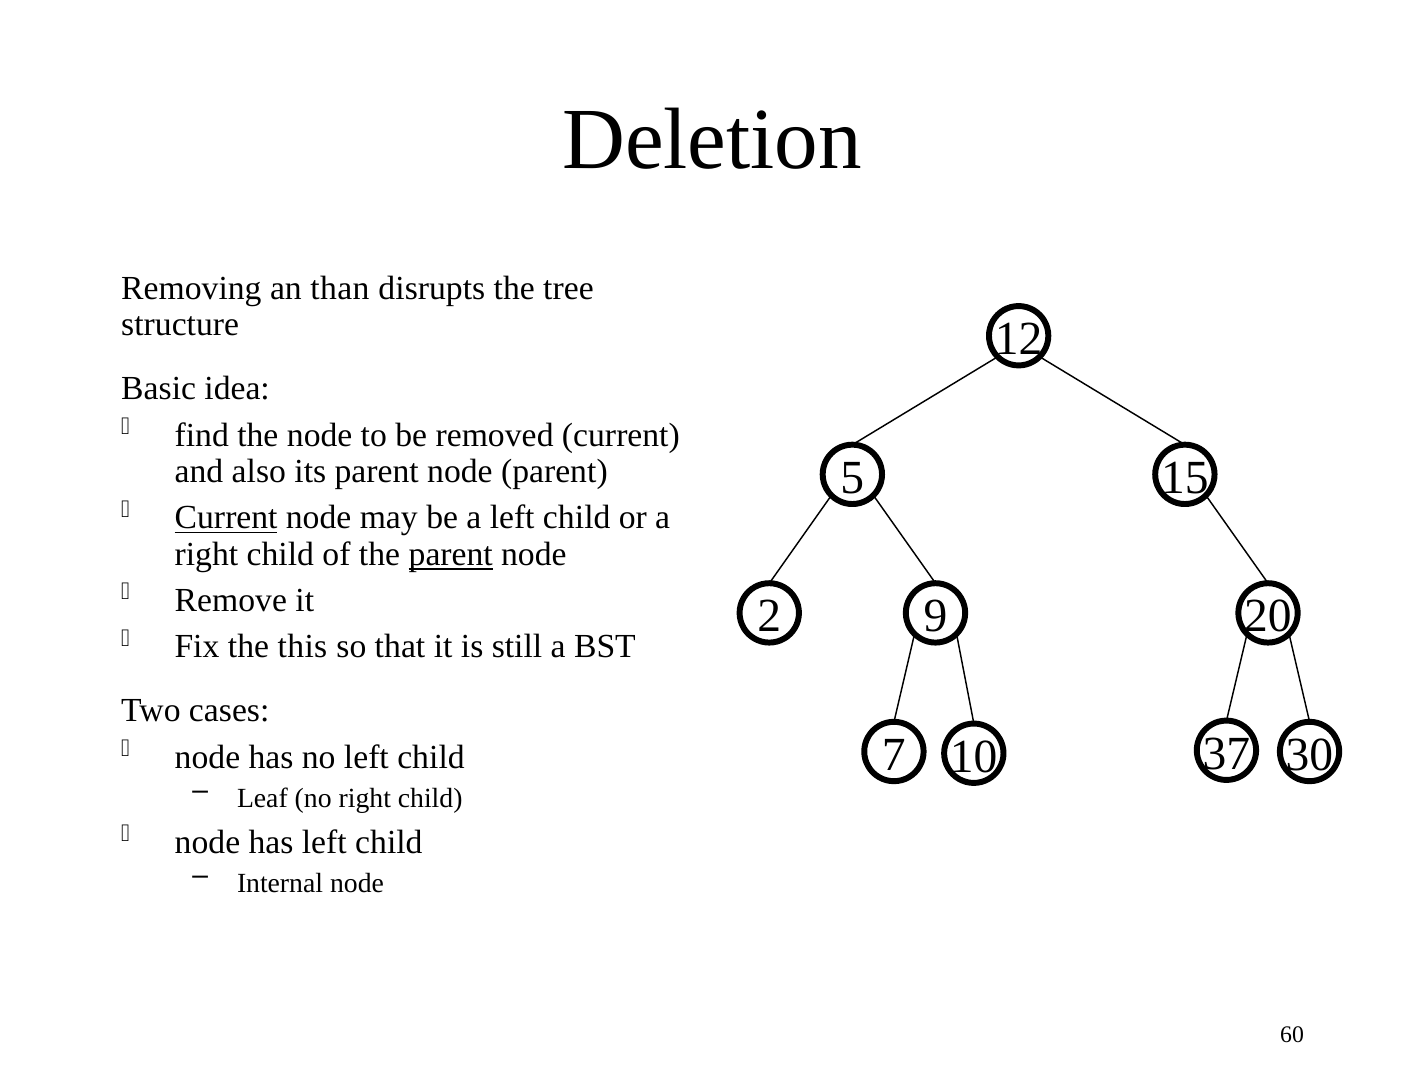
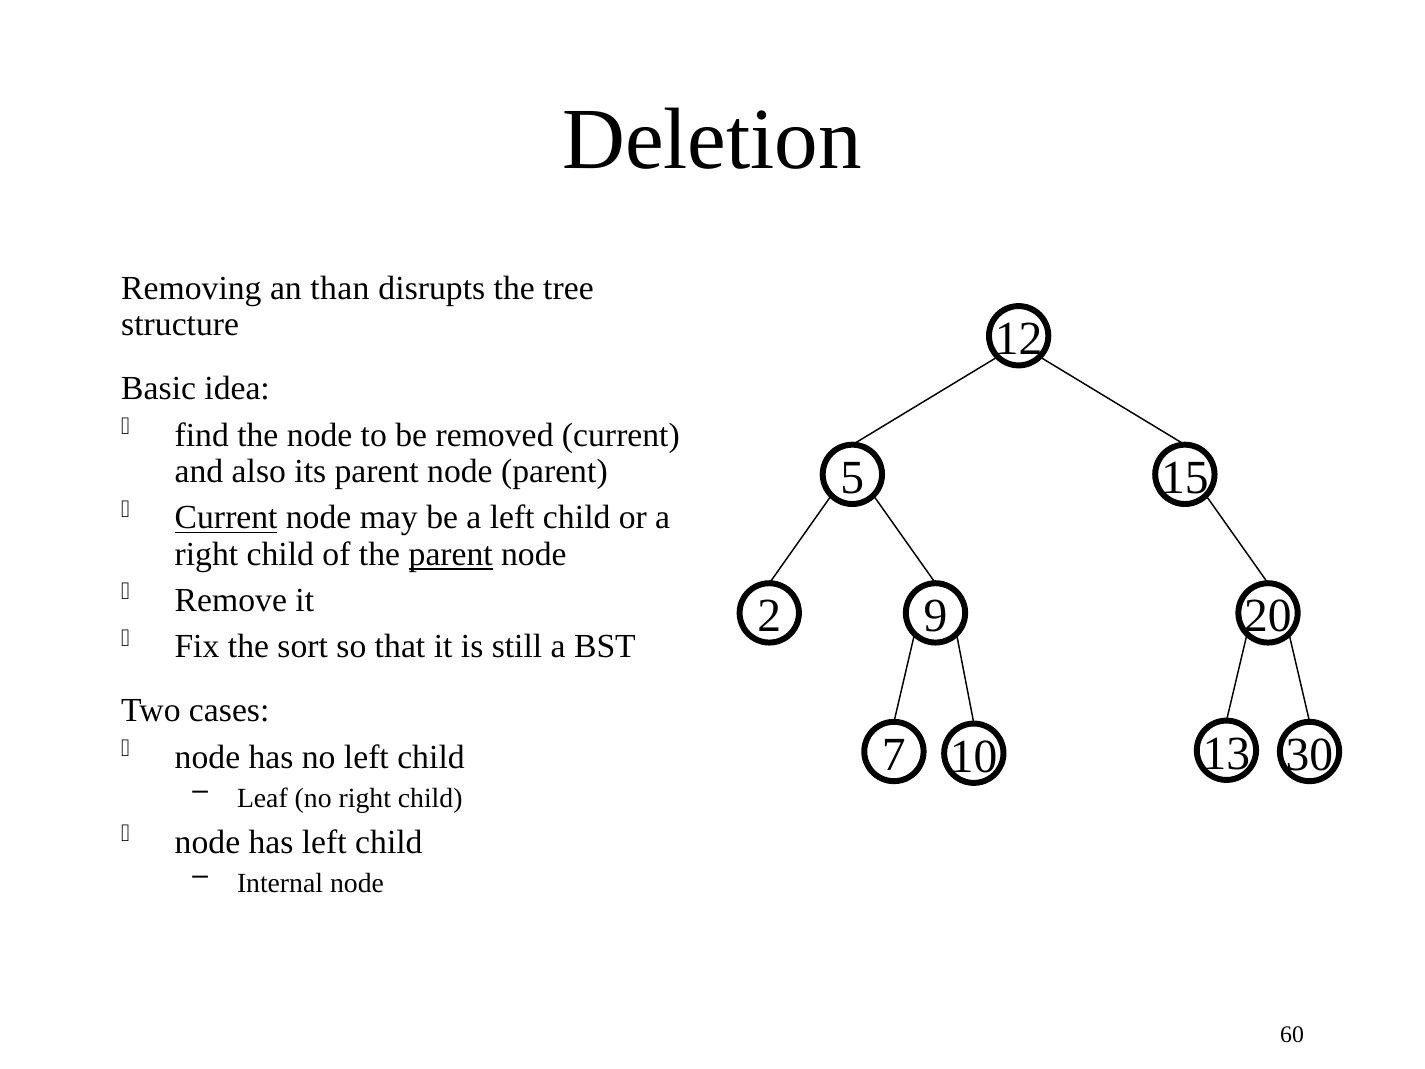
this: this -> sort
37: 37 -> 13
